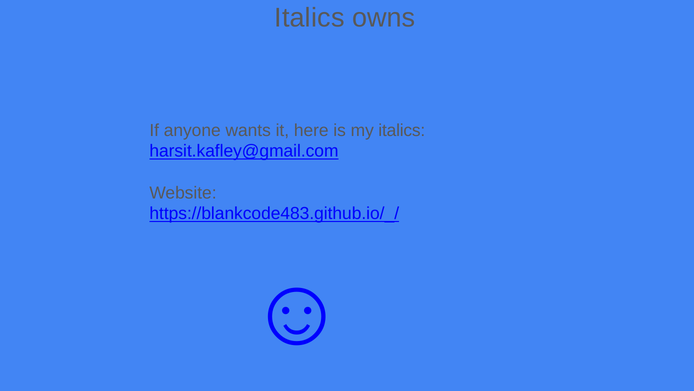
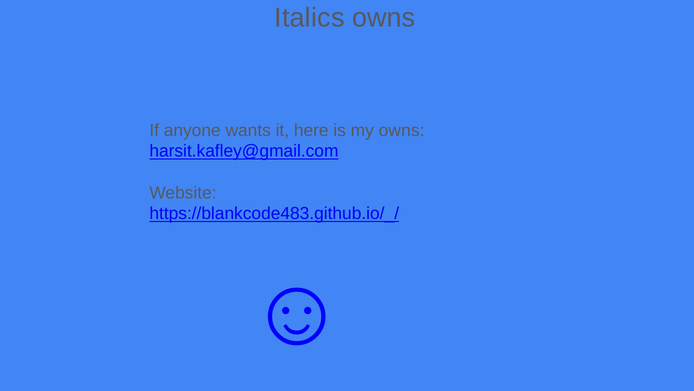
my italics: italics -> owns
